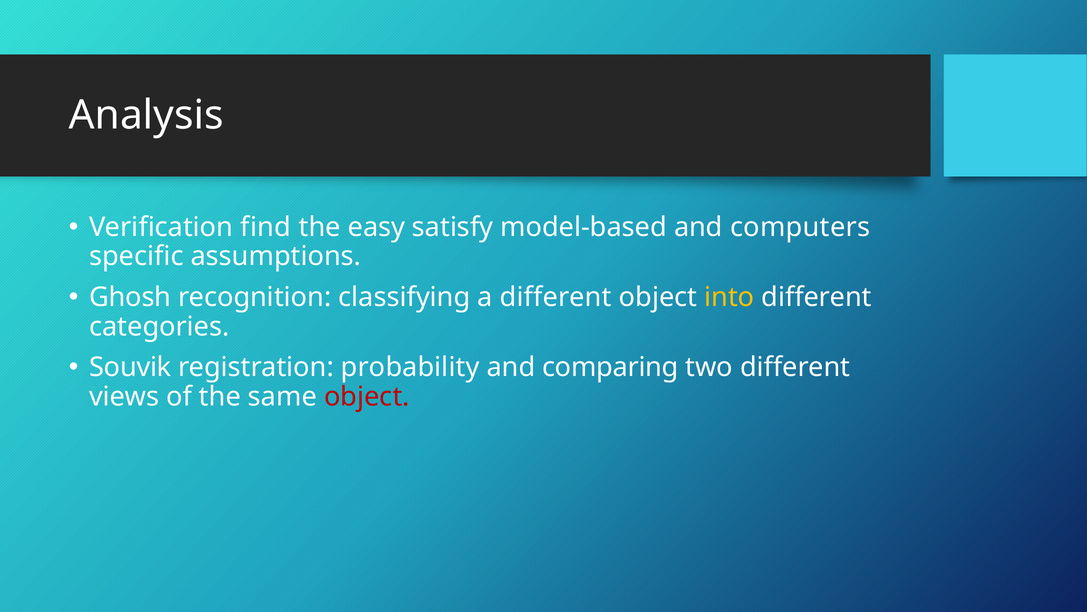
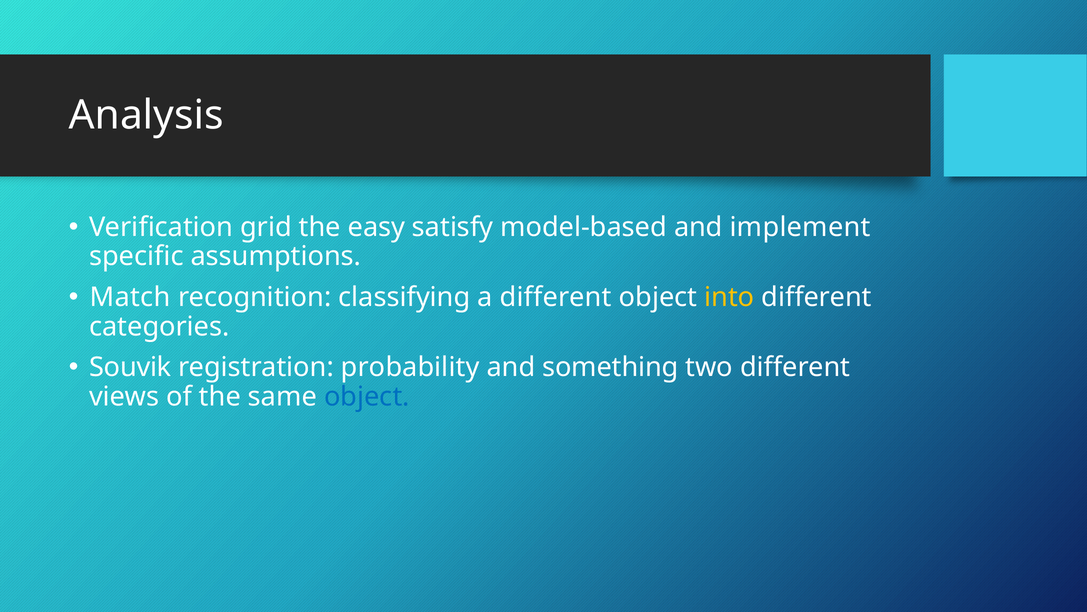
find: find -> grid
computers: computers -> implement
Ghosh: Ghosh -> Match
comparing: comparing -> something
object at (367, 396) colour: red -> blue
